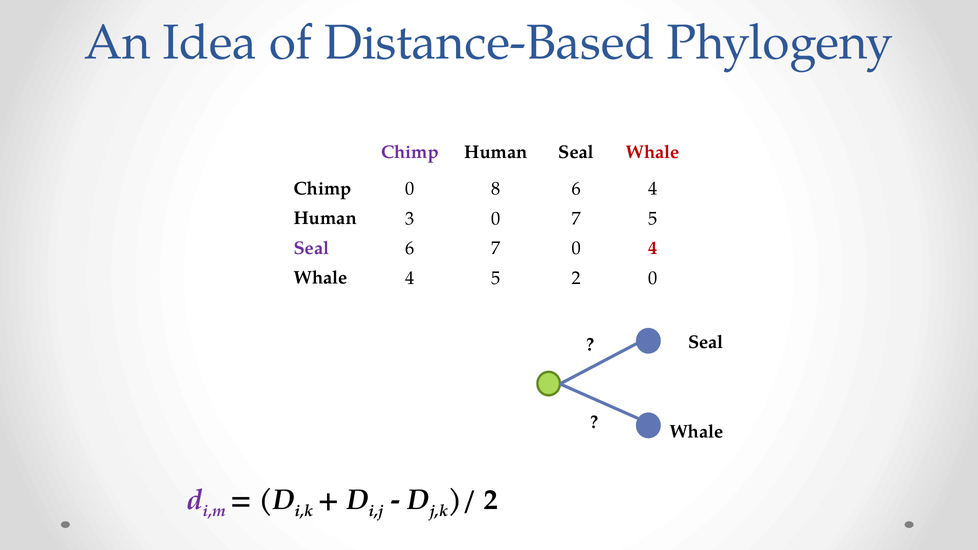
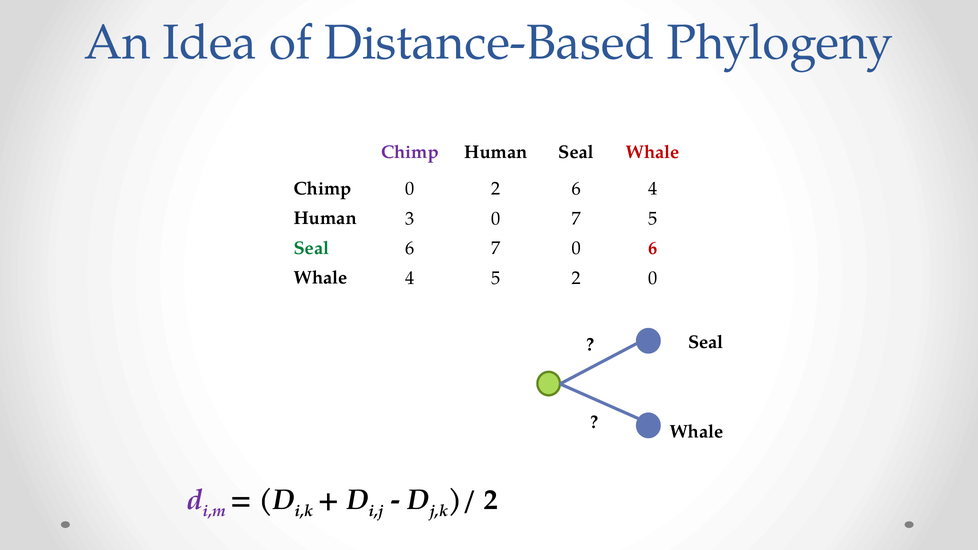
0 8: 8 -> 2
Seal at (311, 248) colour: purple -> green
0 4: 4 -> 6
